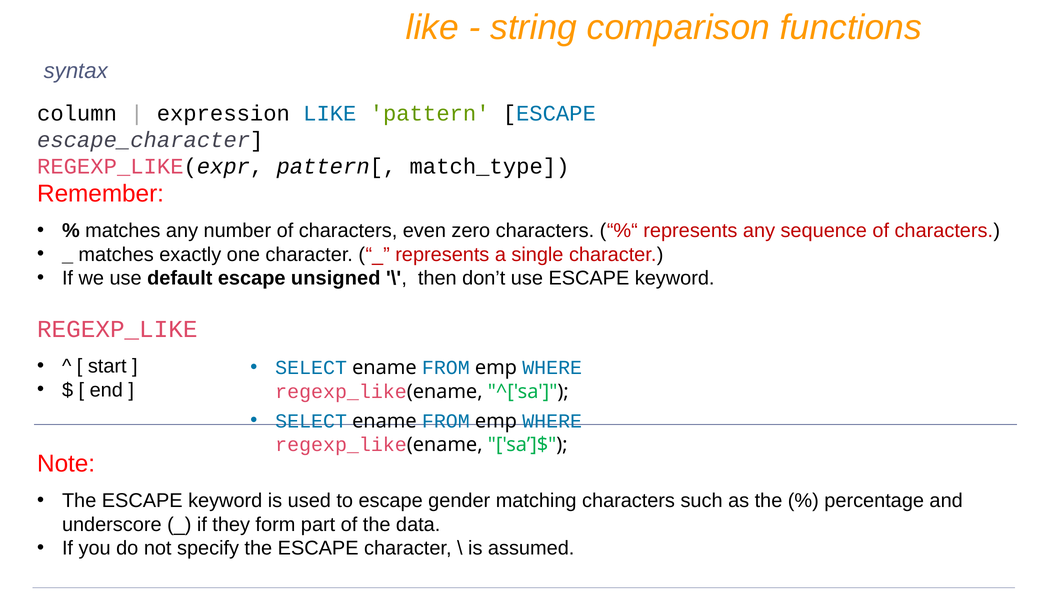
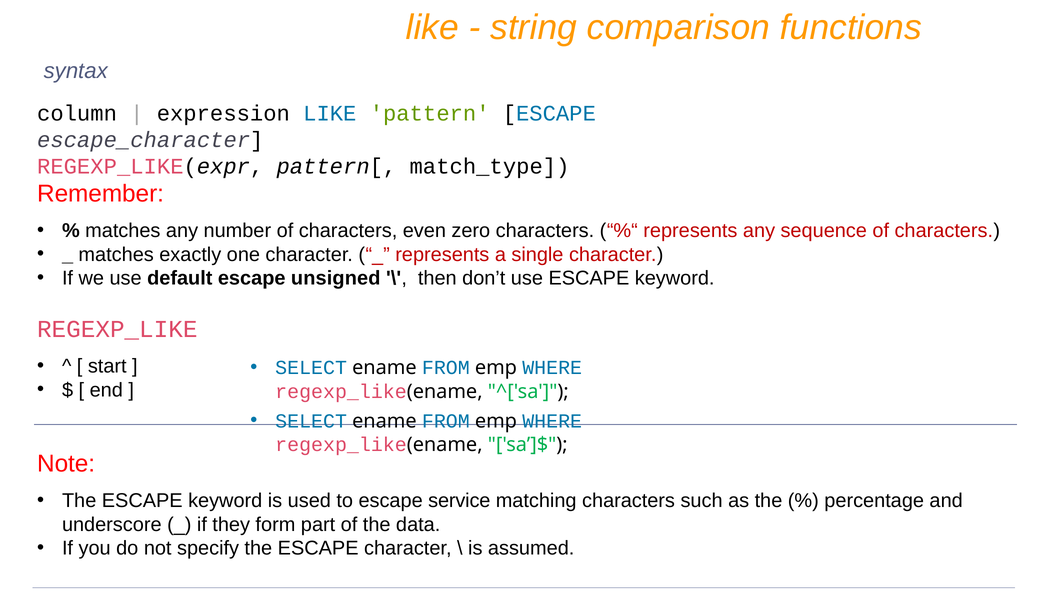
gender: gender -> service
